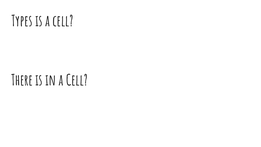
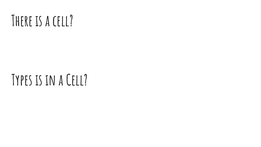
Types: Types -> There
There: There -> Types
